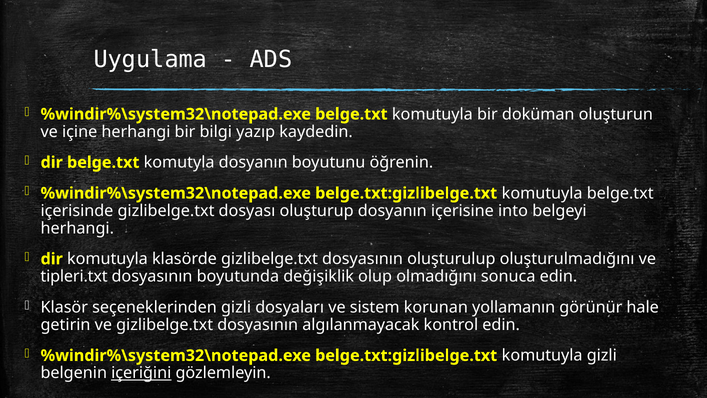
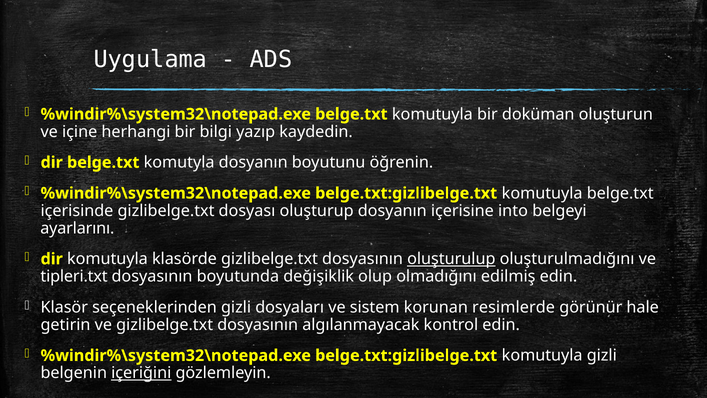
herhangi at (77, 228): herhangi -> ayarlarını
oluşturulup underline: none -> present
sonuca: sonuca -> edilmiş
yollamanın: yollamanın -> resimlerde
